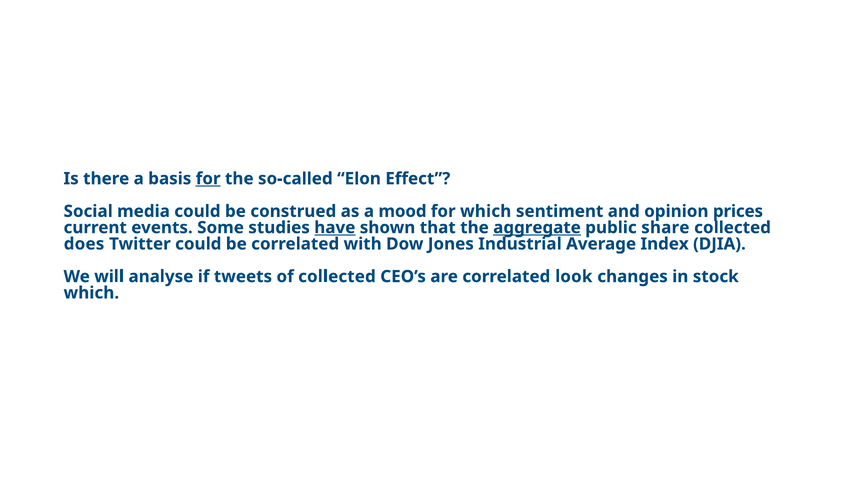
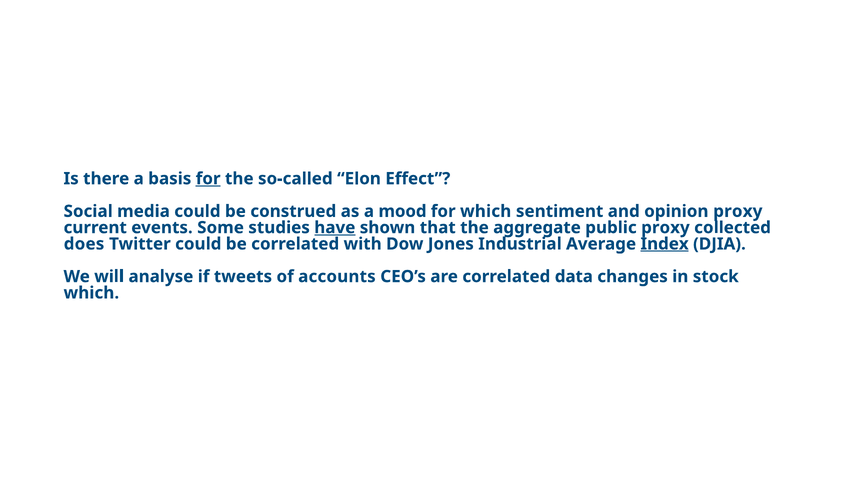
opinion prices: prices -> proxy
aggregate underline: present -> none
public share: share -> proxy
Index underline: none -> present
of collected: collected -> accounts
look: look -> data
